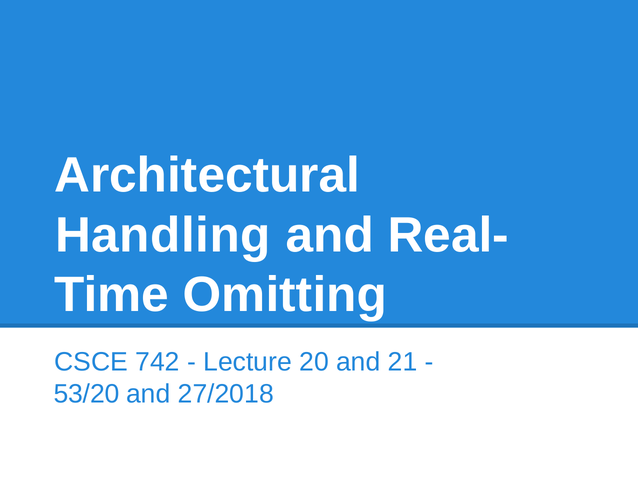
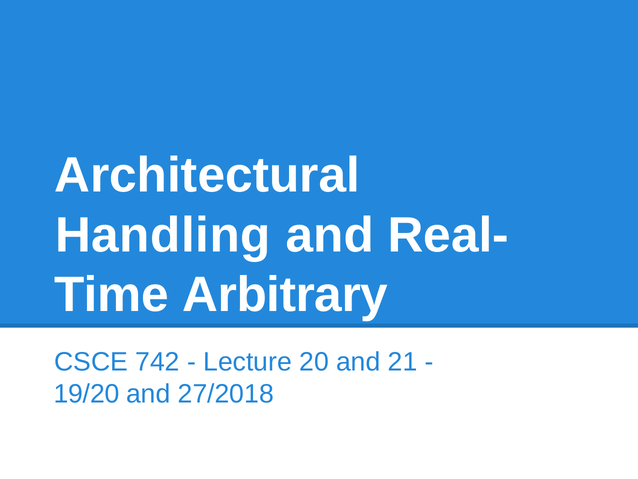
Omitting: Omitting -> Arbitrary
53/20: 53/20 -> 19/20
